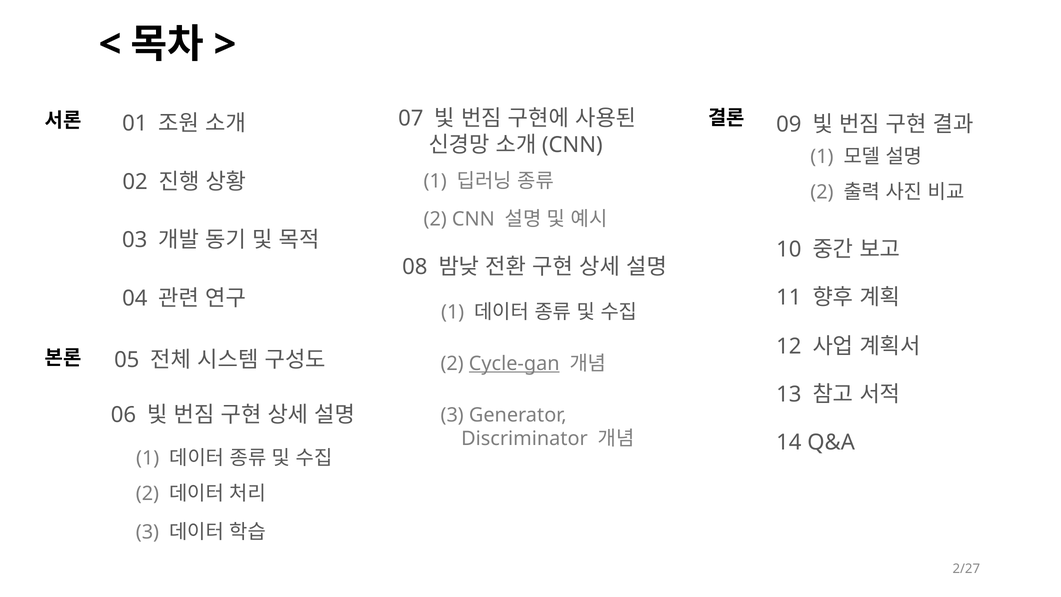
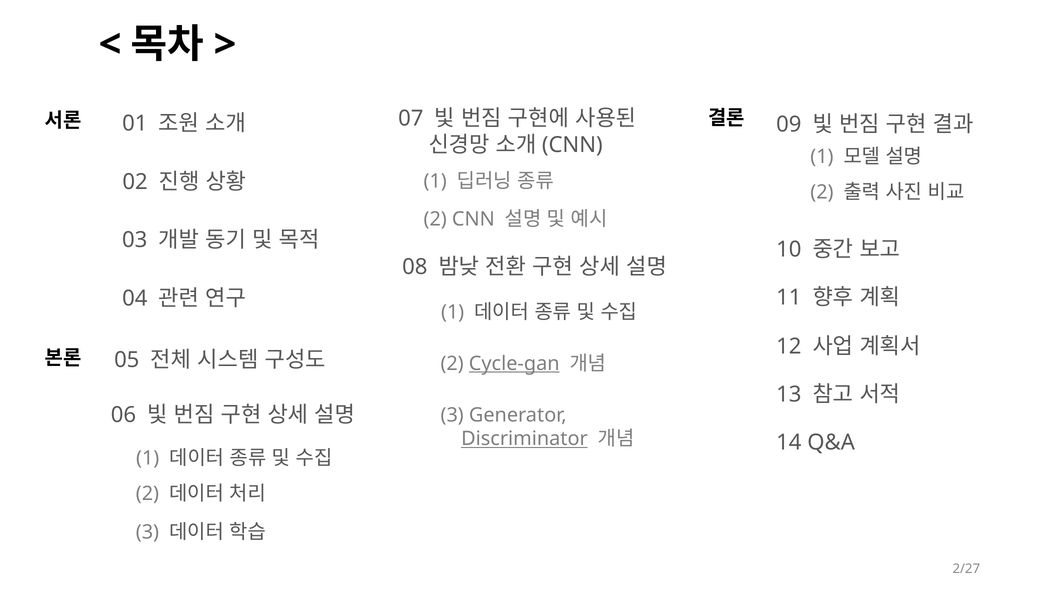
Discriminator underline: none -> present
